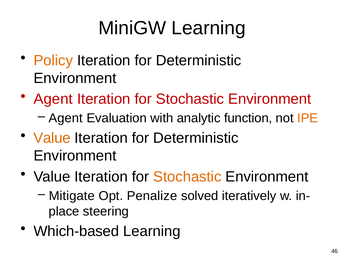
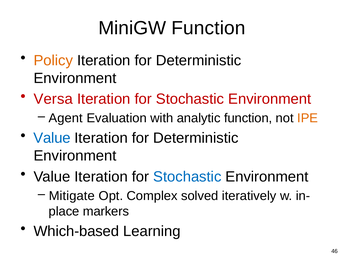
MiniGW Learning: Learning -> Function
Agent at (53, 99): Agent -> Versa
Value at (52, 138) colour: orange -> blue
Stochastic at (187, 177) colour: orange -> blue
Penalize: Penalize -> Complex
steering: steering -> markers
